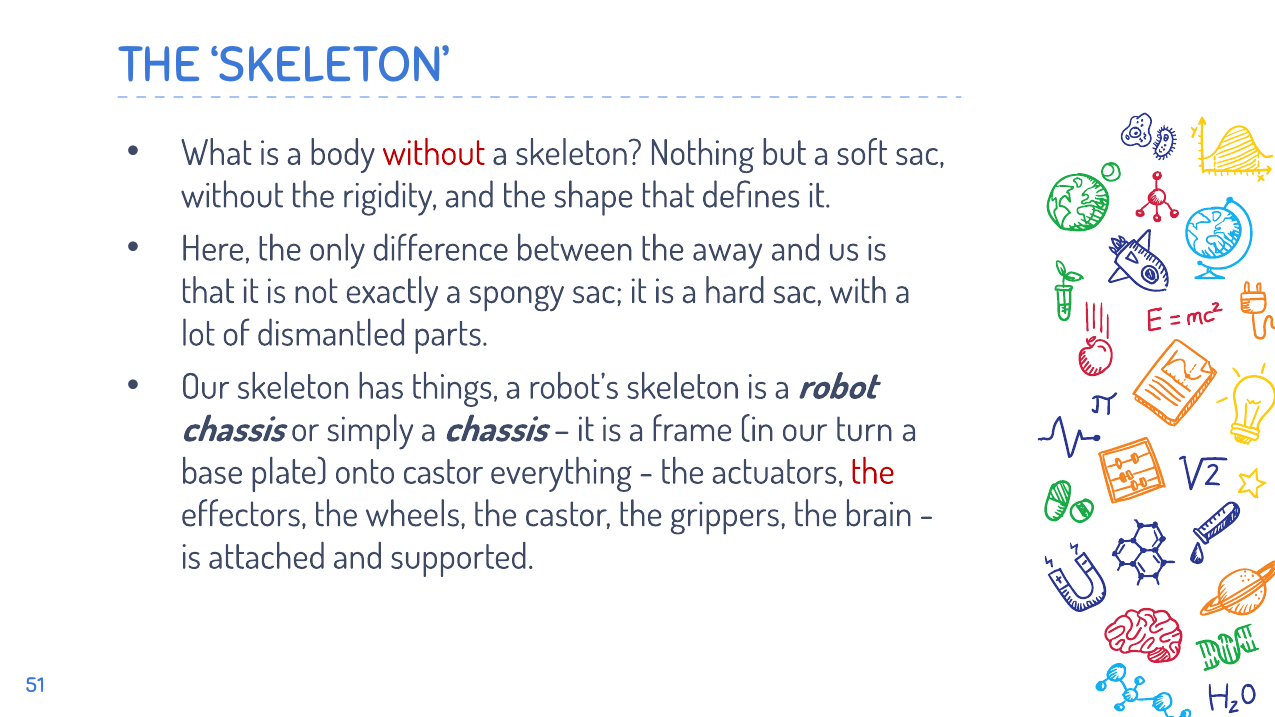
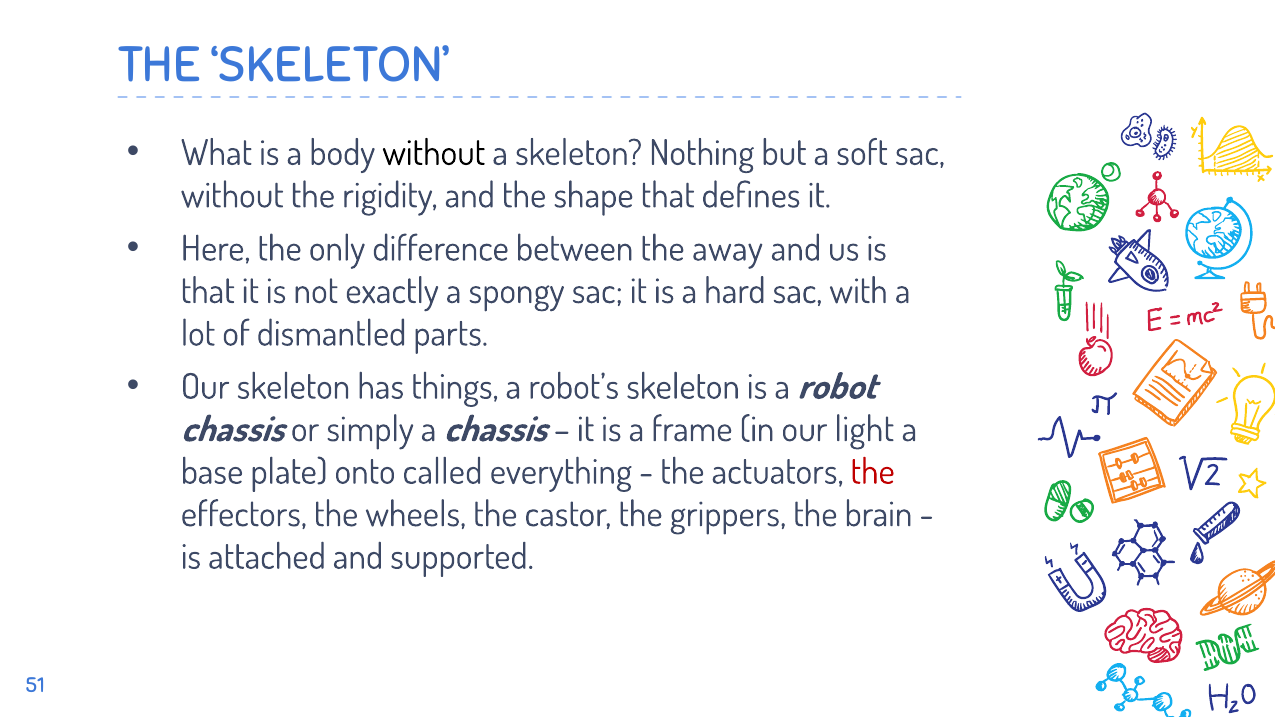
without at (434, 153) colour: red -> black
turn: turn -> light
onto castor: castor -> called
